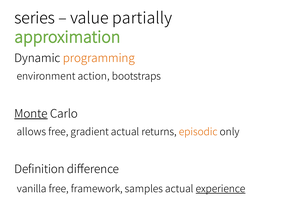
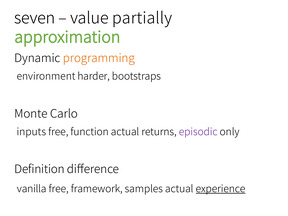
series: series -> seven
action: action -> harder
Monte underline: present -> none
allows: allows -> inputs
gradient: gradient -> function
episodic colour: orange -> purple
